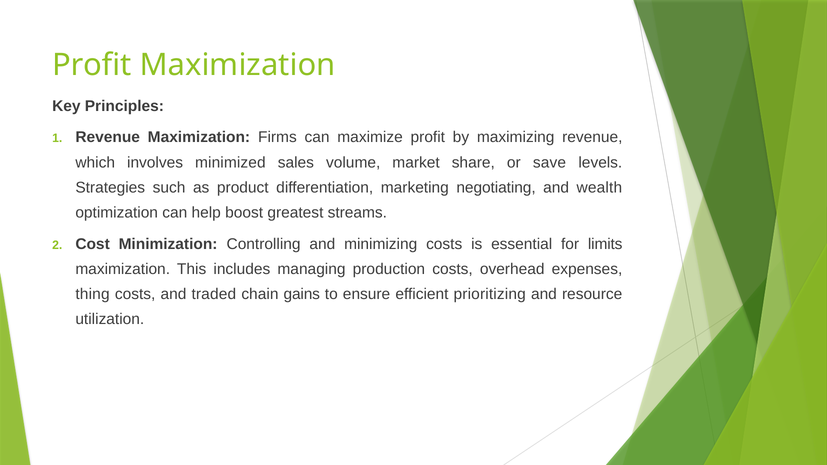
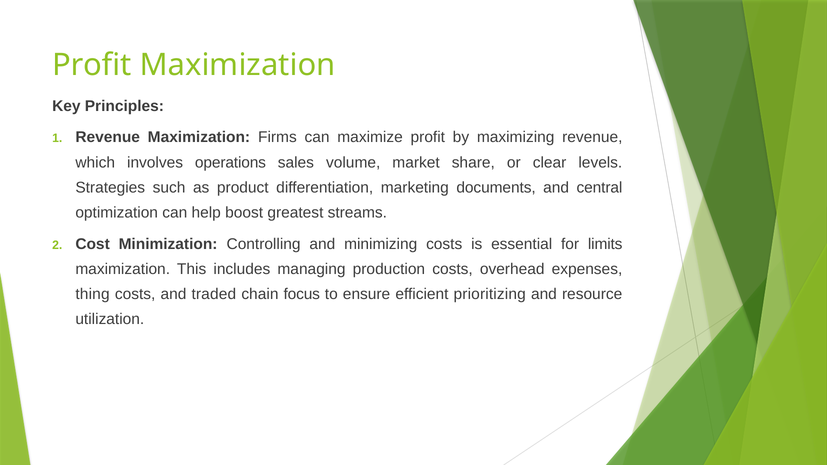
minimized: minimized -> operations
save: save -> clear
negotiating: negotiating -> documents
wealth: wealth -> central
gains: gains -> focus
